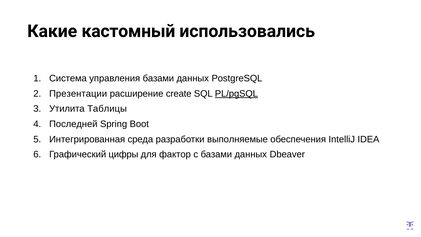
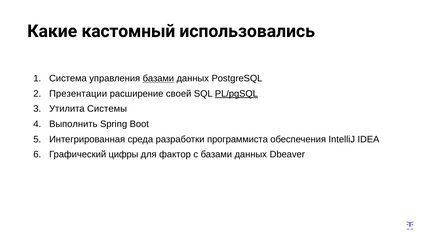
базами at (158, 78) underline: none -> present
create: create -> своей
Таблицы: Таблицы -> Системы
Последней: Последней -> Выполнить
выполняемые: выполняемые -> программиста
